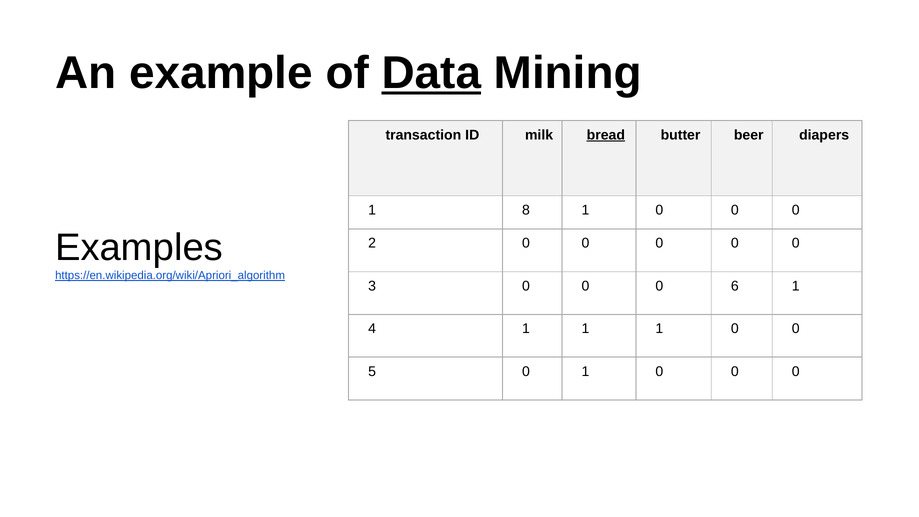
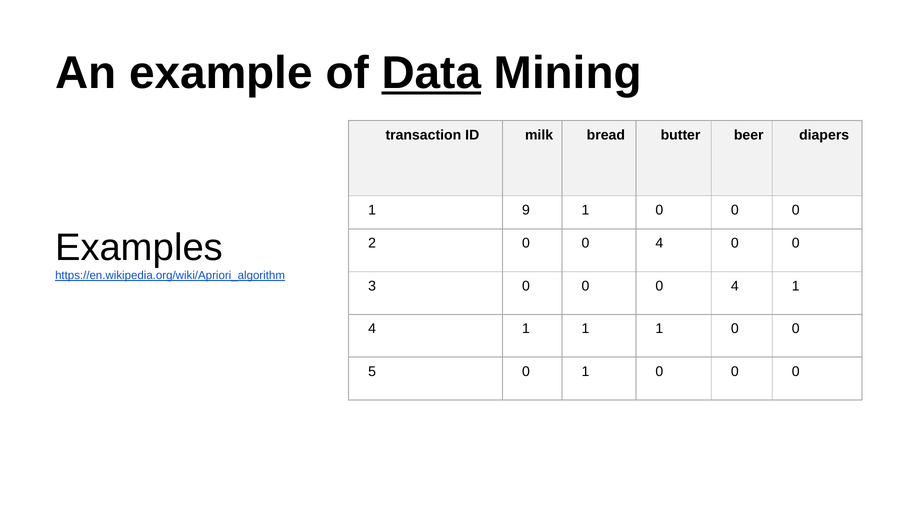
bread underline: present -> none
8: 8 -> 9
2 0 0 0: 0 -> 4
0 0 0 6: 6 -> 4
